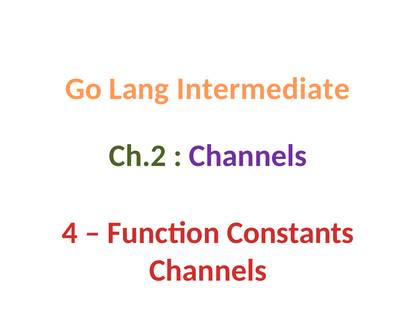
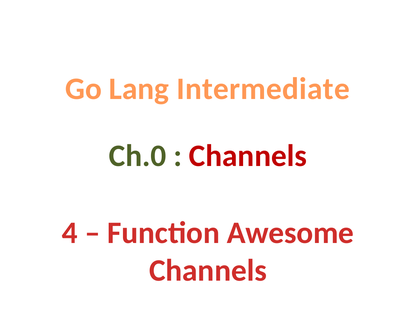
Ch.2: Ch.2 -> Ch.0
Channels at (248, 156) colour: purple -> red
Constants: Constants -> Awesome
